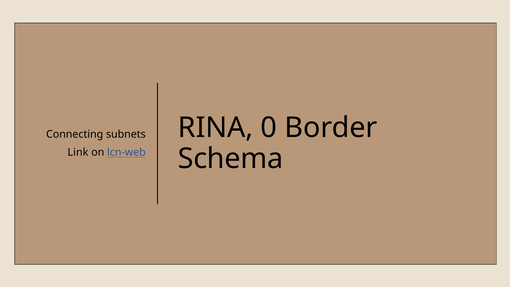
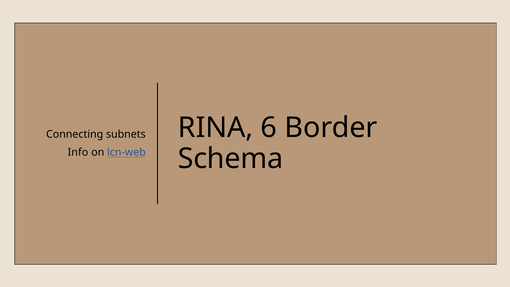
0: 0 -> 6
Link: Link -> Info
